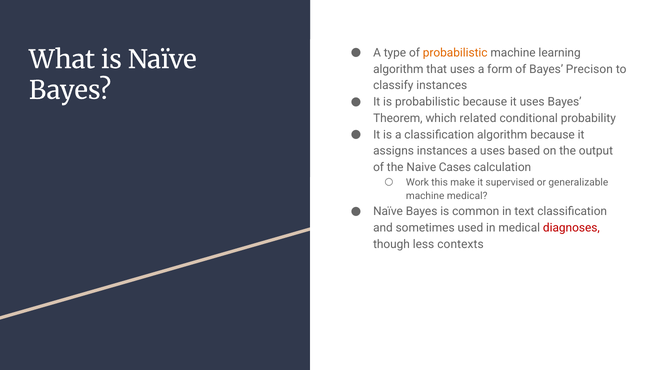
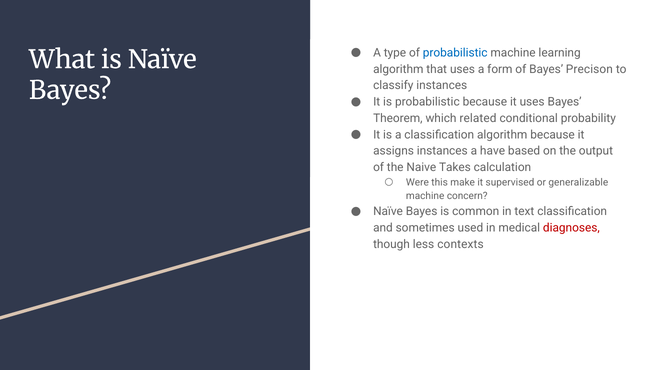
probabilistic at (455, 53) colour: orange -> blue
a uses: uses -> have
Cases: Cases -> Takes
Work: Work -> Were
machine medical: medical -> concern
